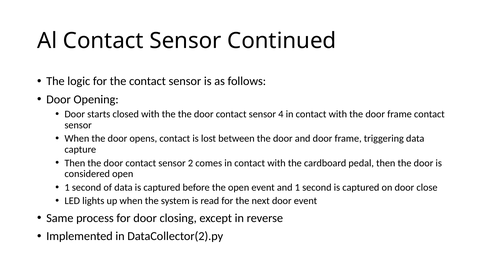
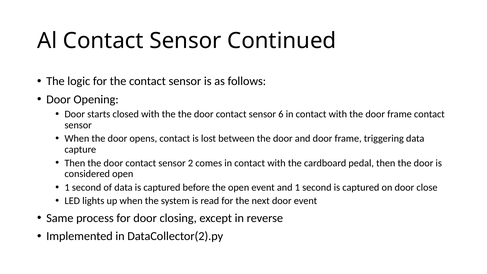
4: 4 -> 6
